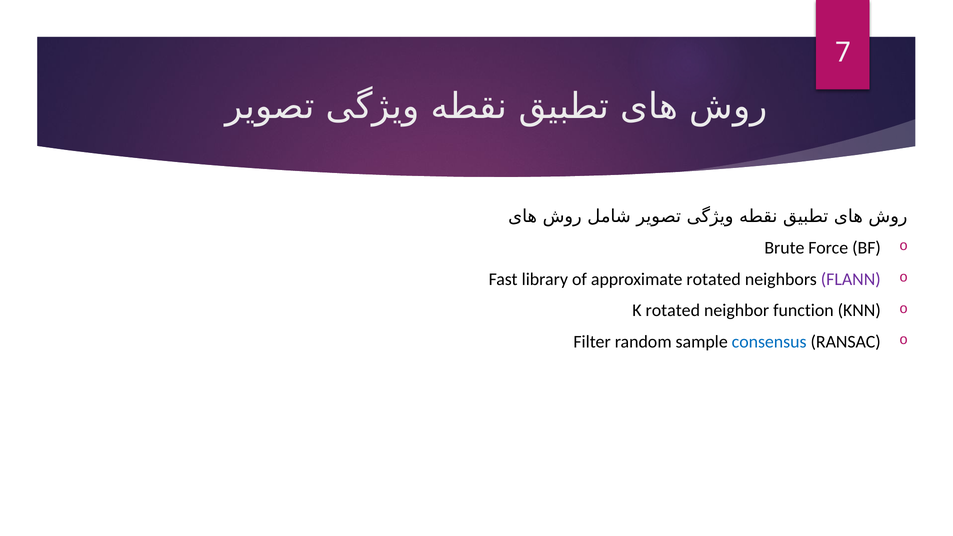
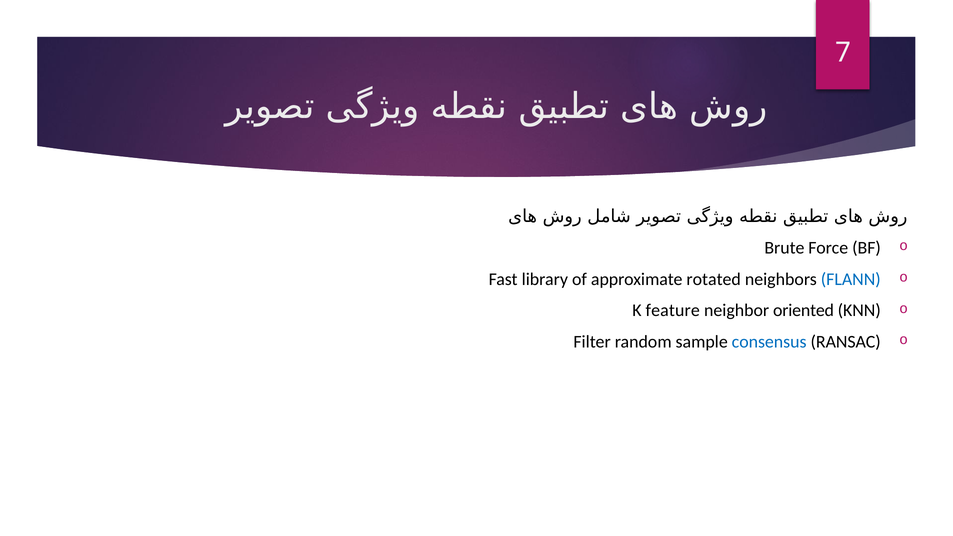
FLANN colour: purple -> blue
K rotated: rotated -> feature
function: function -> oriented
